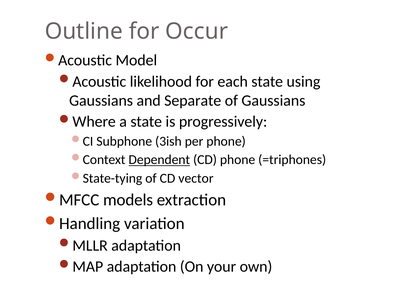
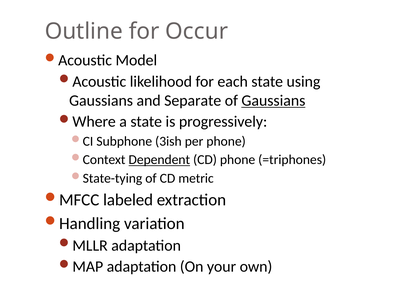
Gaussians at (273, 100) underline: none -> present
vector: vector -> metric
models: models -> labeled
